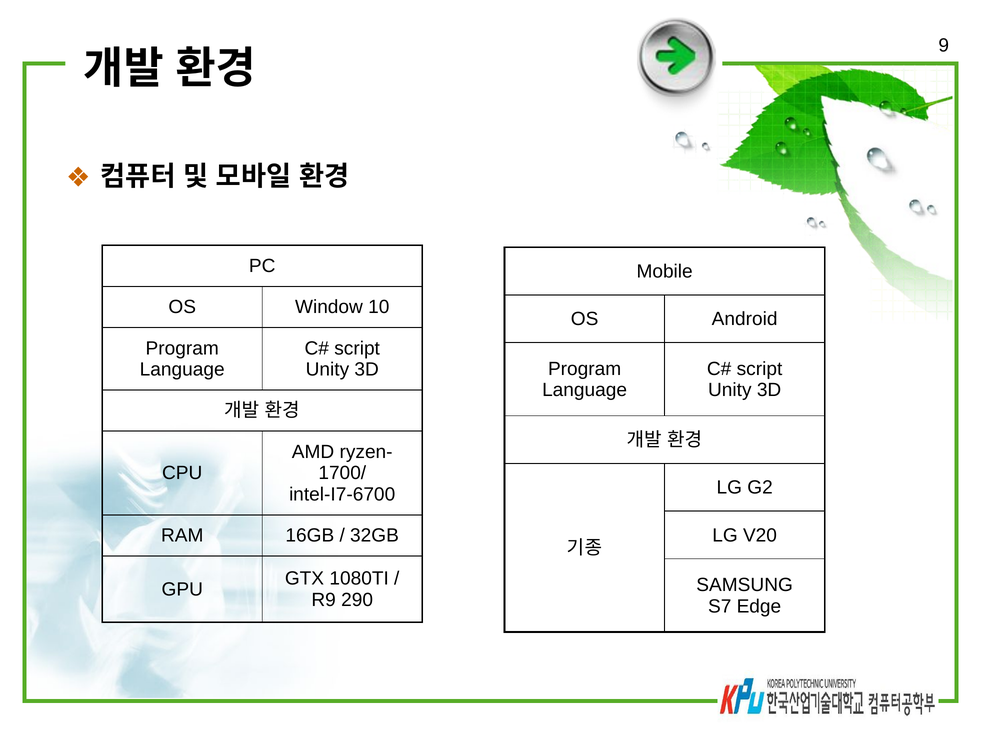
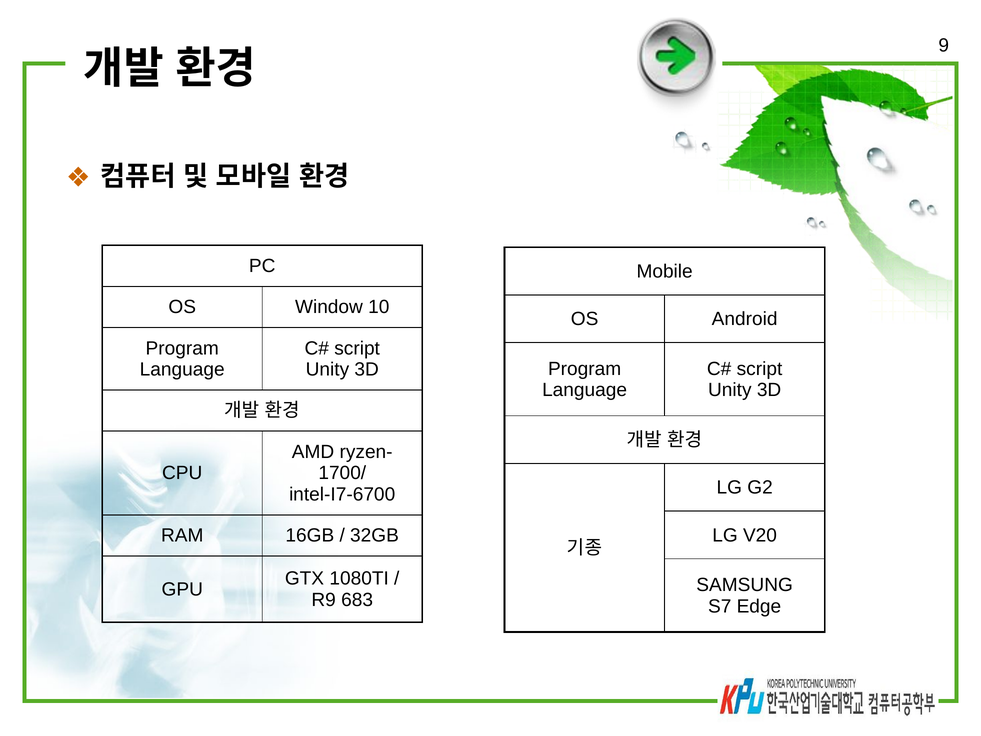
290: 290 -> 683
